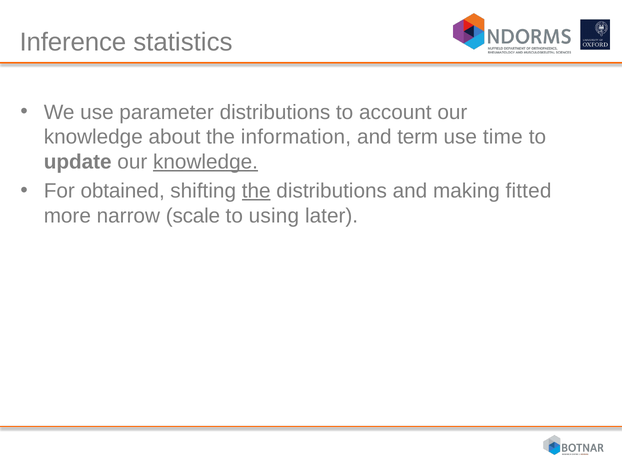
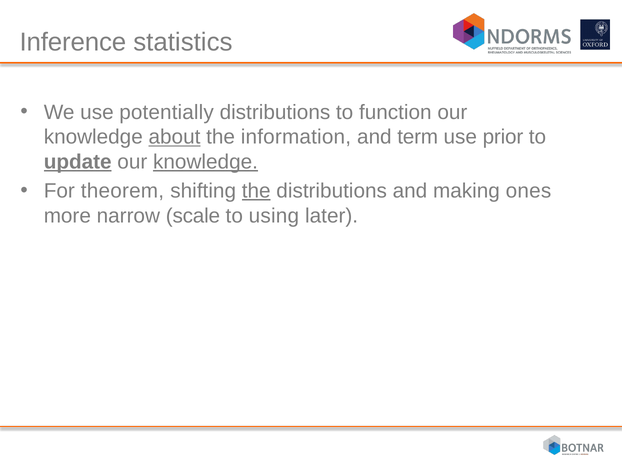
parameter: parameter -> potentially
account: account -> function
about underline: none -> present
time: time -> prior
update underline: none -> present
obtained: obtained -> theorem
fitted: fitted -> ones
